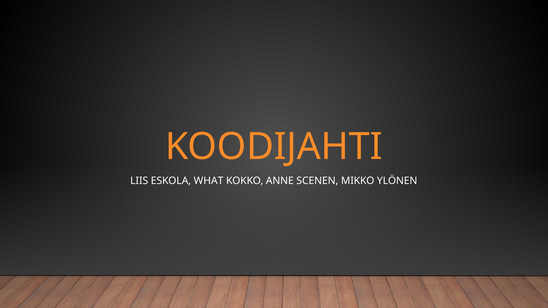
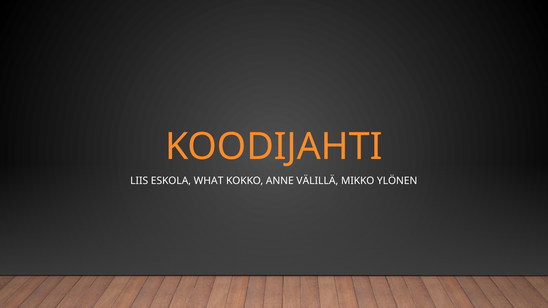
SCENEN: SCENEN -> VÄLILLÄ
